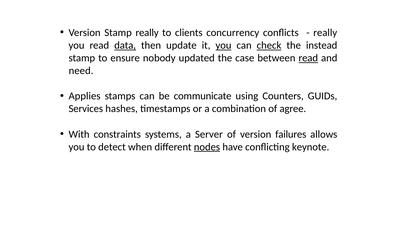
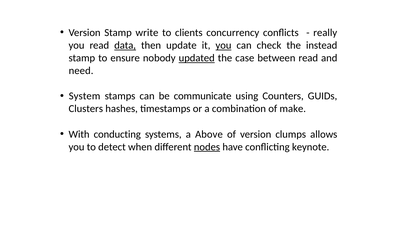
Stamp really: really -> write
check underline: present -> none
updated underline: none -> present
read at (308, 58) underline: present -> none
Applies: Applies -> System
Services: Services -> Clusters
agree: agree -> make
constraints: constraints -> conducting
Server: Server -> Above
failures: failures -> clumps
